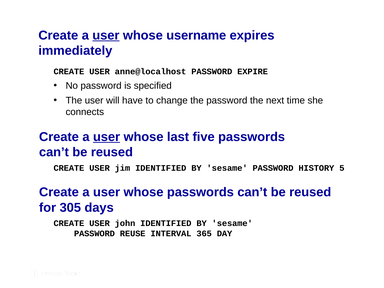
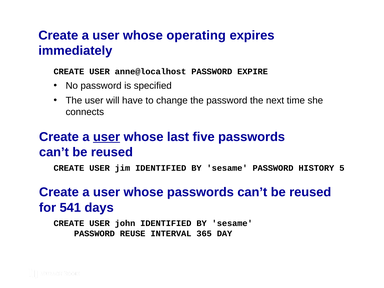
user at (106, 35) underline: present -> none
username: username -> operating
305: 305 -> 541
